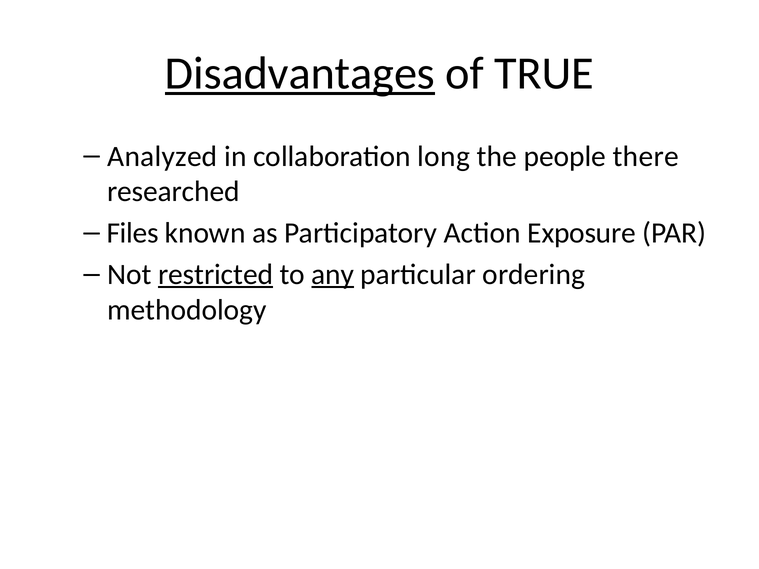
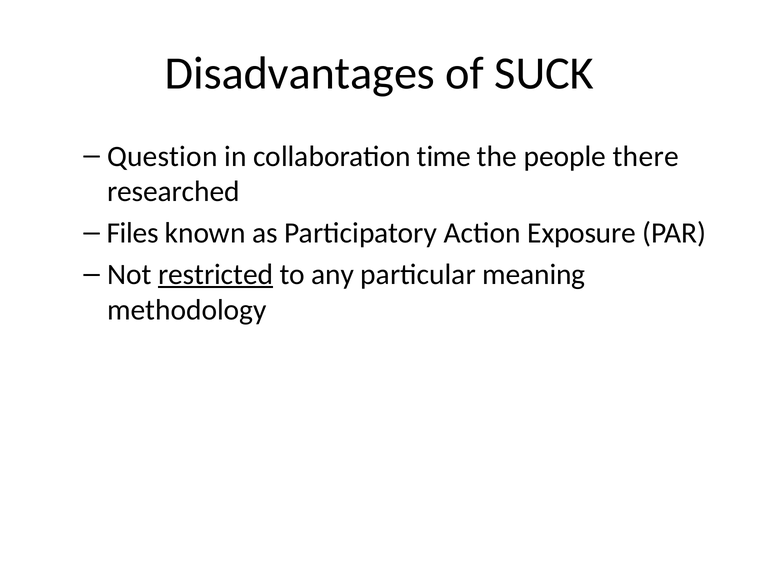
Disadvantages underline: present -> none
TRUE: TRUE -> SUCK
Analyzed: Analyzed -> Question
long: long -> time
any underline: present -> none
ordering: ordering -> meaning
